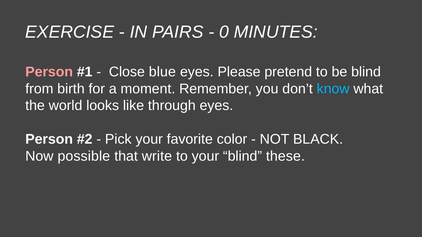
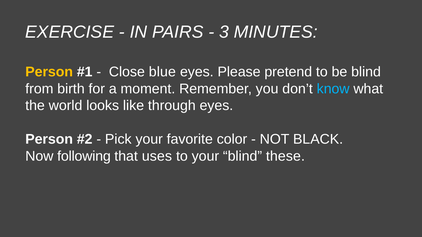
0: 0 -> 3
Person at (49, 72) colour: pink -> yellow
possible: possible -> following
write: write -> uses
